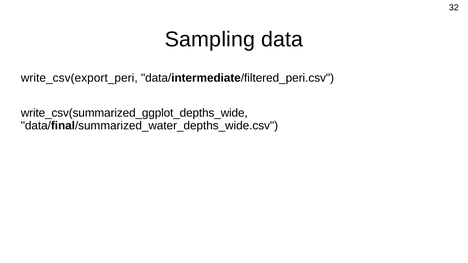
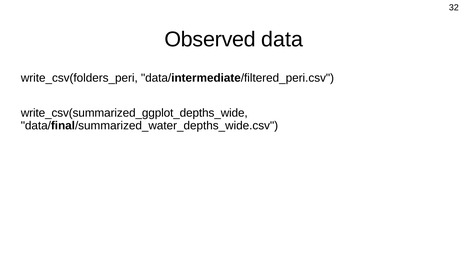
Sampling: Sampling -> Observed
write_csv(export_peri: write_csv(export_peri -> write_csv(folders_peri
